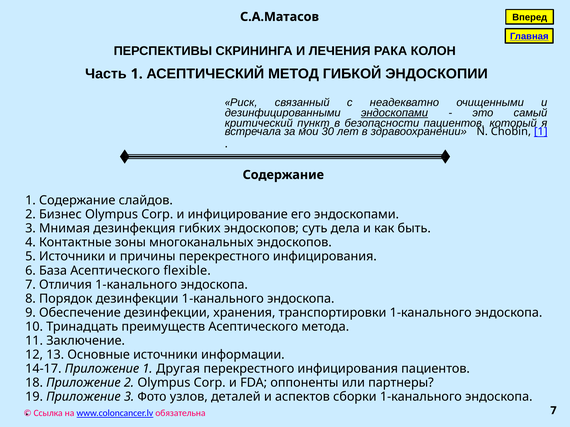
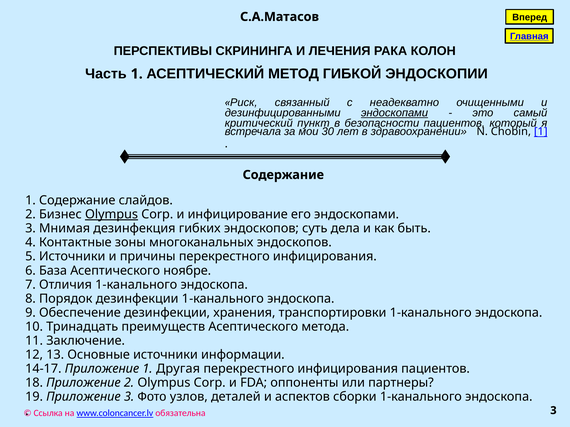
Olympus at (112, 215) underline: none -> present
flexible: flexible -> ноябре
7 at (553, 411): 7 -> 3
